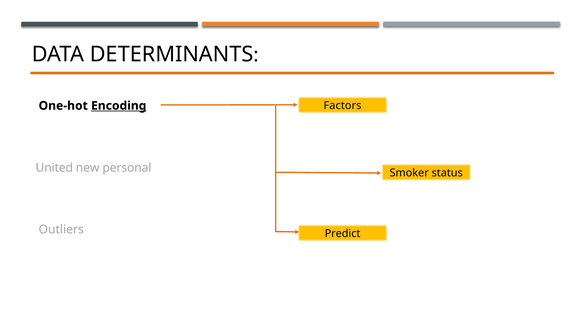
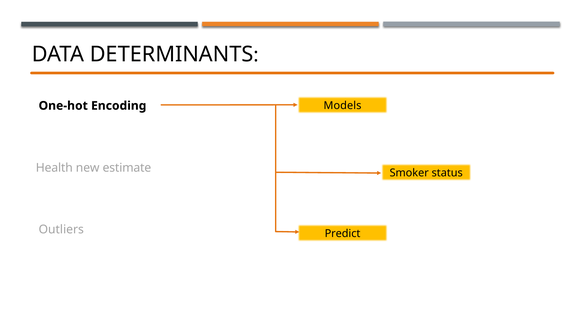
Factors: Factors -> Models
Encoding underline: present -> none
United: United -> Health
personal: personal -> estimate
